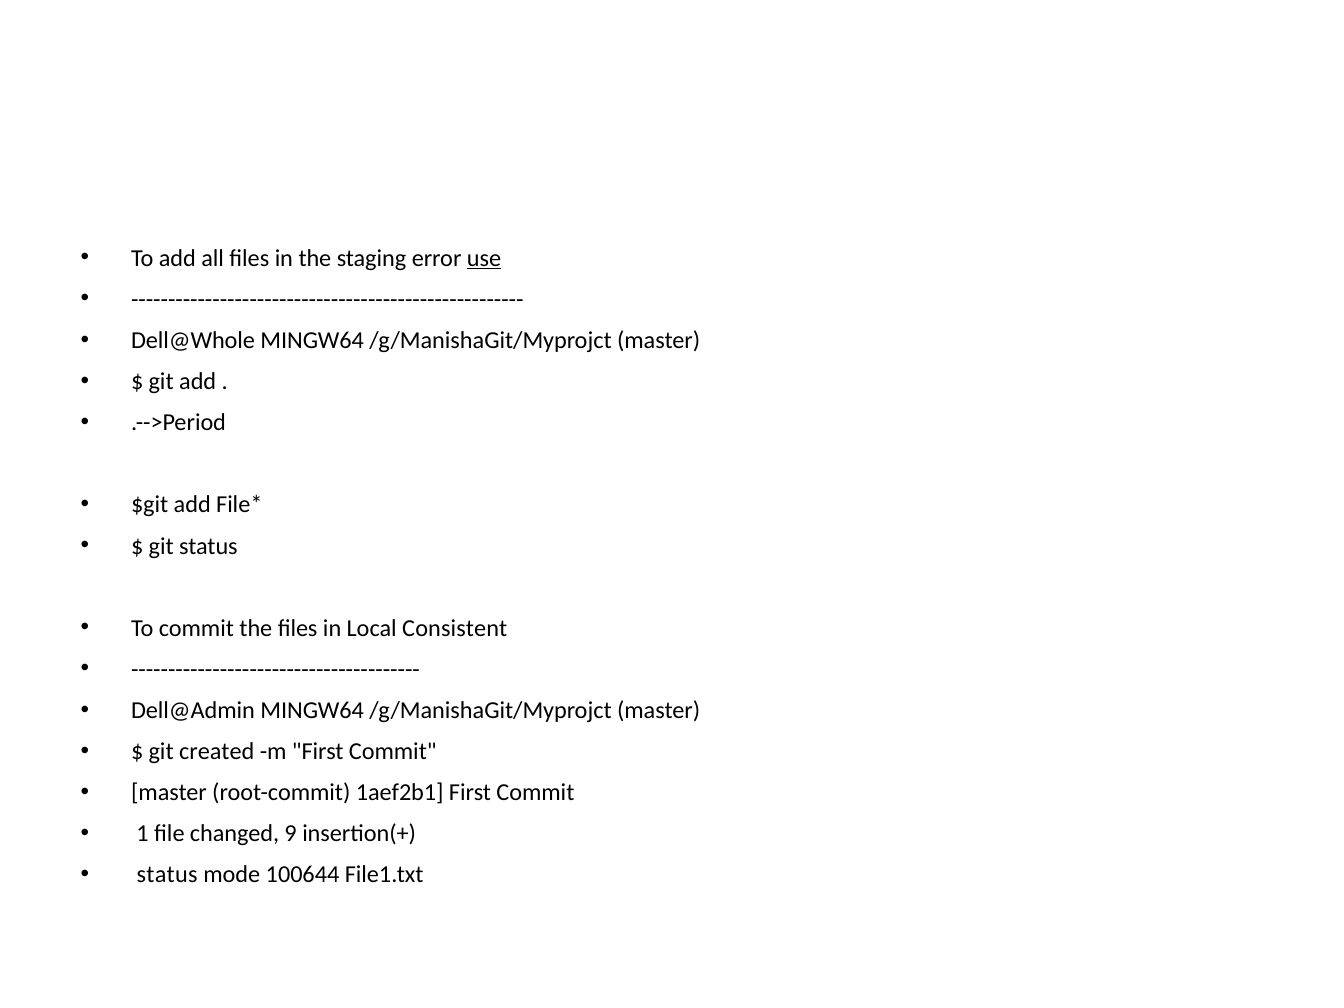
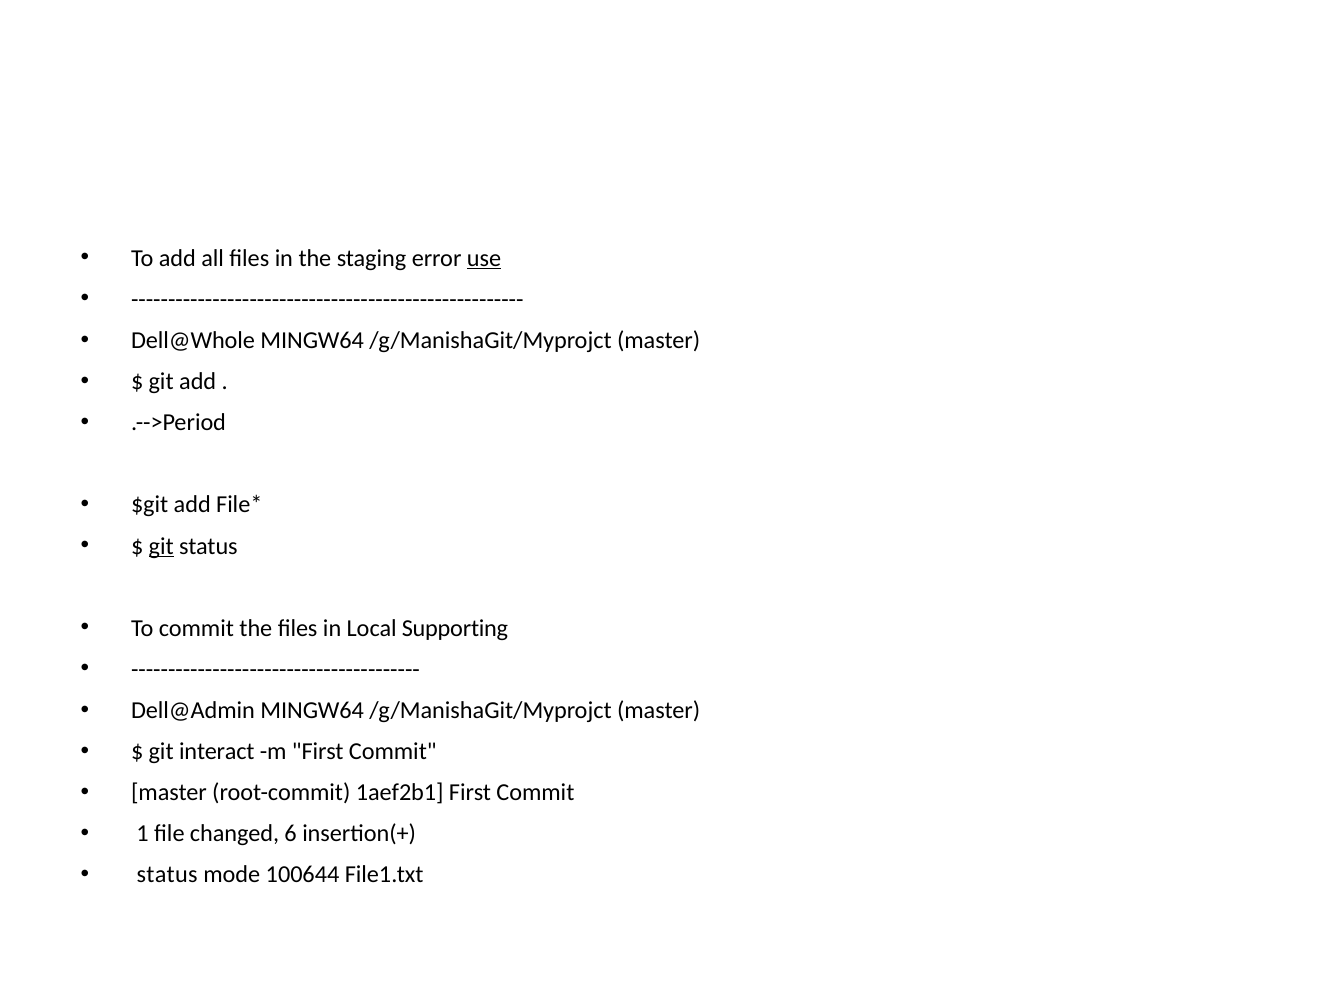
git at (161, 546) underline: none -> present
Consistent: Consistent -> Supporting
created: created -> interact
9: 9 -> 6
